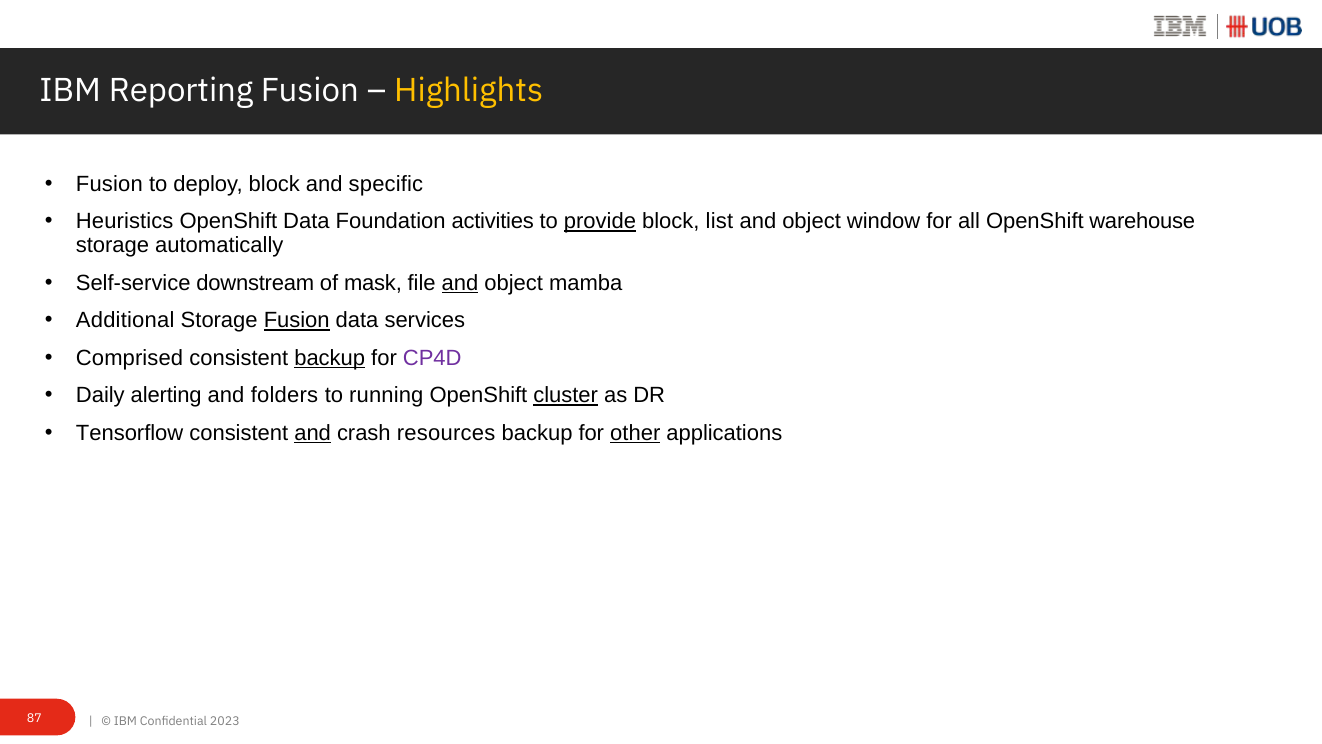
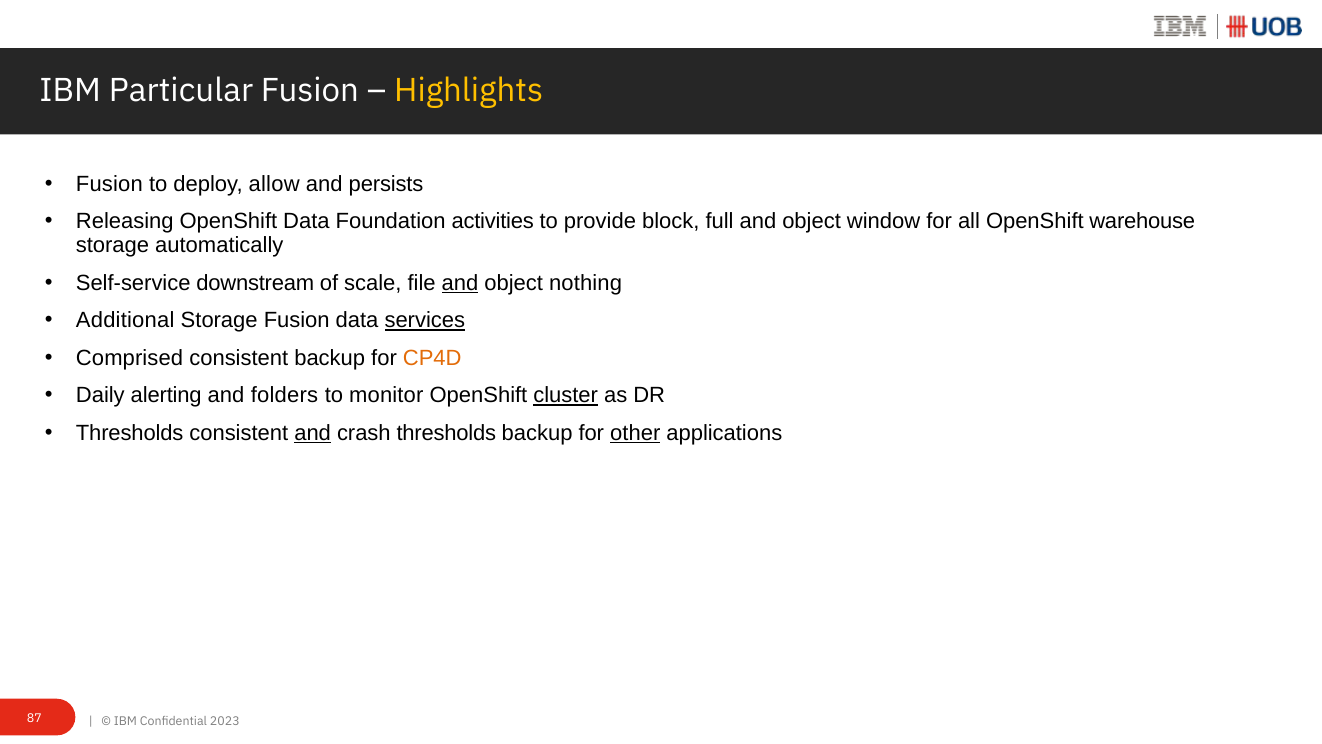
Reporting: Reporting -> Particular
deploy block: block -> allow
specific: specific -> persists
Heuristics: Heuristics -> Releasing
provide underline: present -> none
list: list -> full
mask: mask -> scale
mamba: mamba -> nothing
Fusion at (297, 320) underline: present -> none
services underline: none -> present
backup at (330, 358) underline: present -> none
CP4D colour: purple -> orange
running: running -> monitor
Tensorflow at (130, 433): Tensorflow -> Thresholds
crash resources: resources -> thresholds
